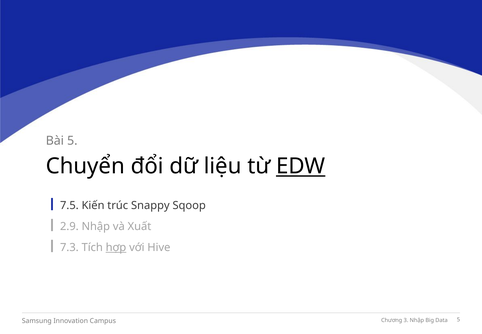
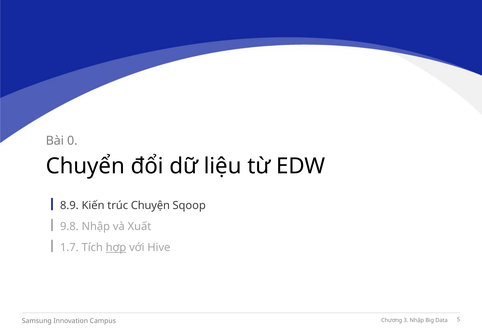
Bài 5: 5 -> 0
EDW underline: present -> none
7.5: 7.5 -> 8.9
Snappy: Snappy -> Chuyện
2.9: 2.9 -> 9.8
7.3: 7.3 -> 1.7
